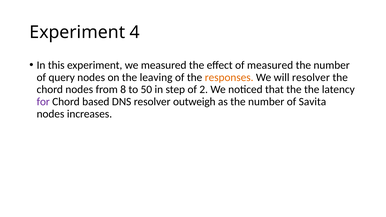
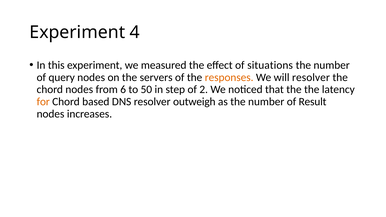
of measured: measured -> situations
leaving: leaving -> servers
8: 8 -> 6
for colour: purple -> orange
Savita: Savita -> Result
